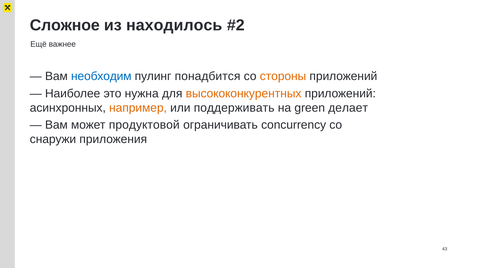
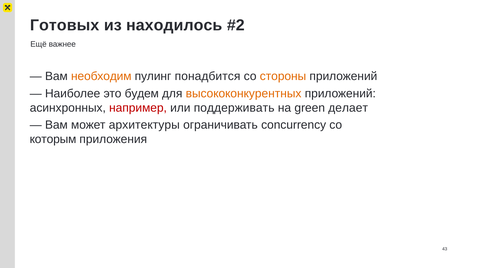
Сложное: Сложное -> Готовых
необходим colour: blue -> orange
нужна: нужна -> будем
например colour: orange -> red
продуктовой: продуктовой -> архитектуры
снаружи: снаружи -> которым
